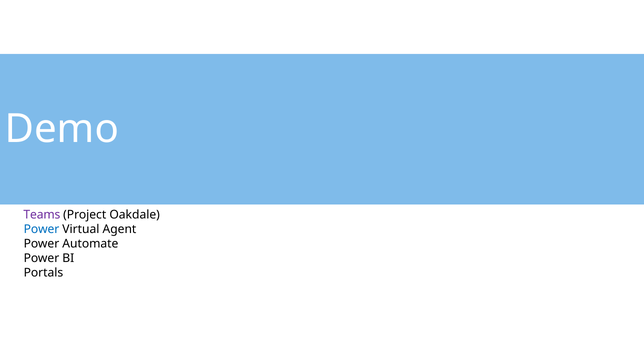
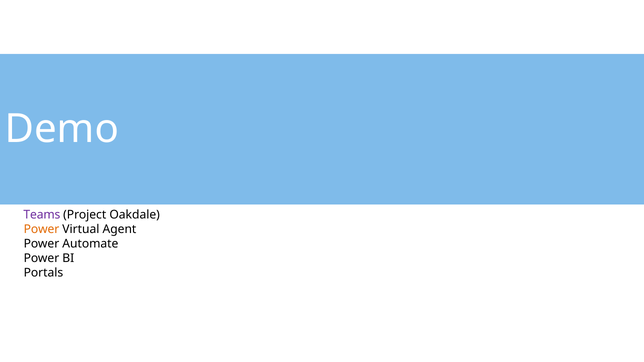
Power at (42, 230) colour: blue -> orange
